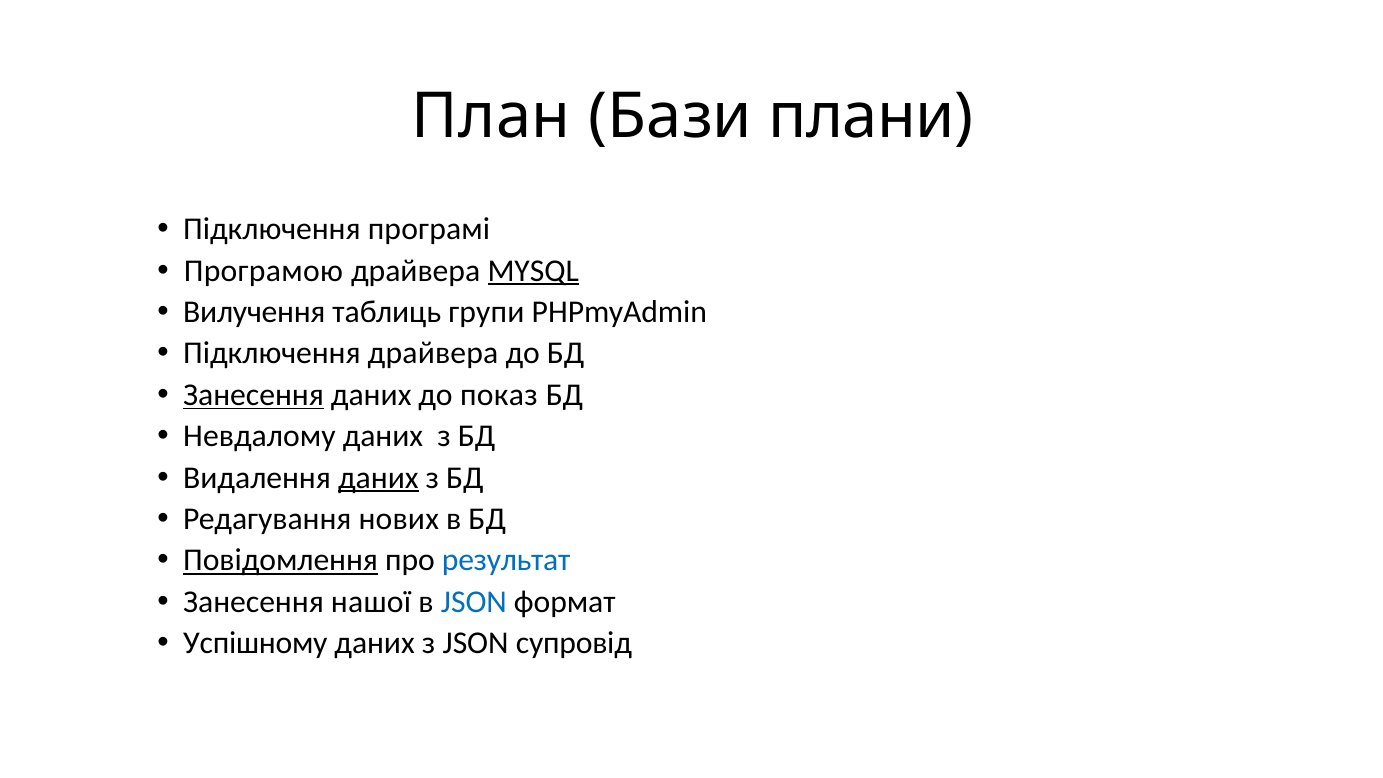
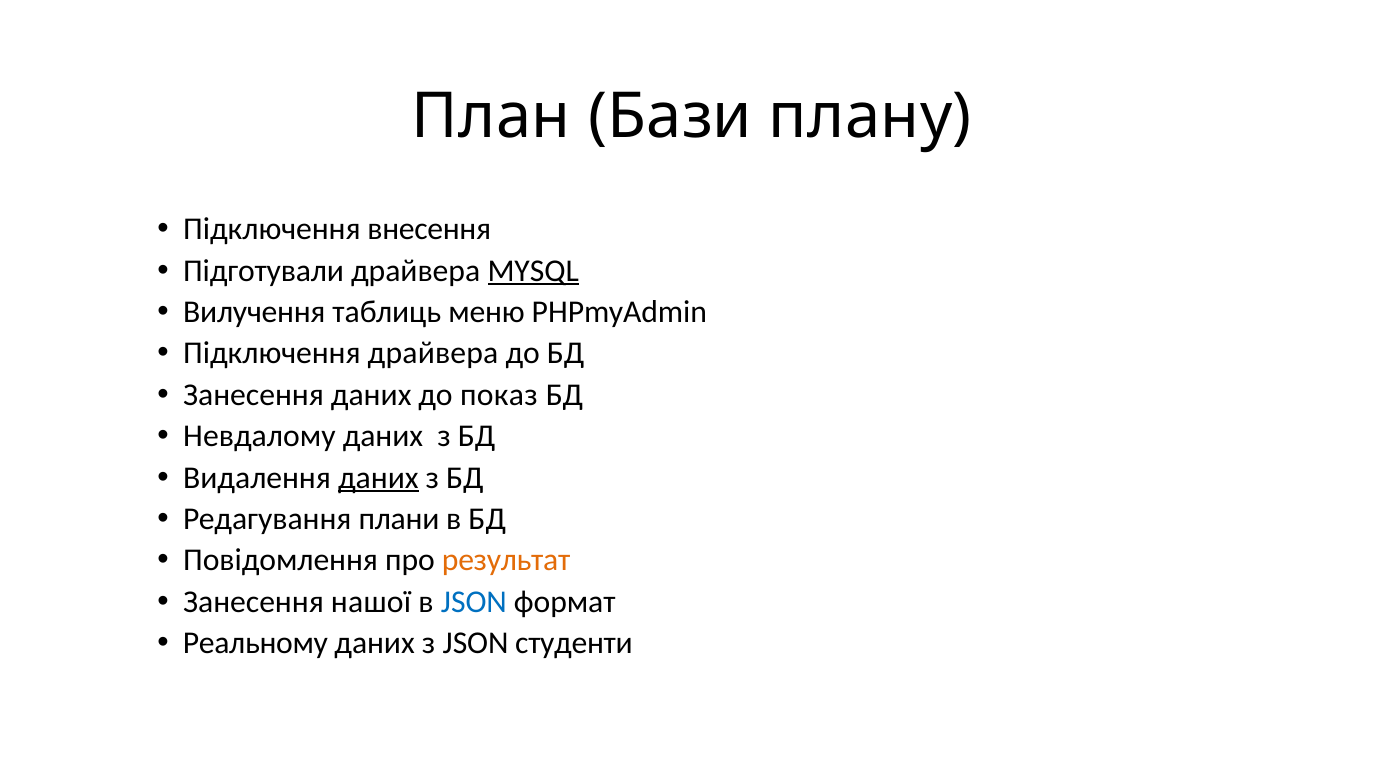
плани: плани -> плану
програмі: програмі -> внесення
Програмою: Програмою -> Підготували
групи: групи -> меню
Занесення at (254, 395) underline: present -> none
нових: нових -> плани
Повідомлення underline: present -> none
результат colour: blue -> orange
Успішному: Успішному -> Реальному
супровід: супровід -> студенти
